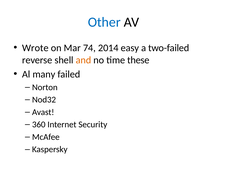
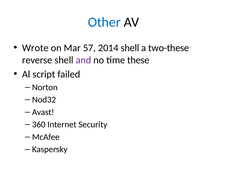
74: 74 -> 57
2014 easy: easy -> shell
two-failed: two-failed -> two-these
and colour: orange -> purple
many: many -> script
